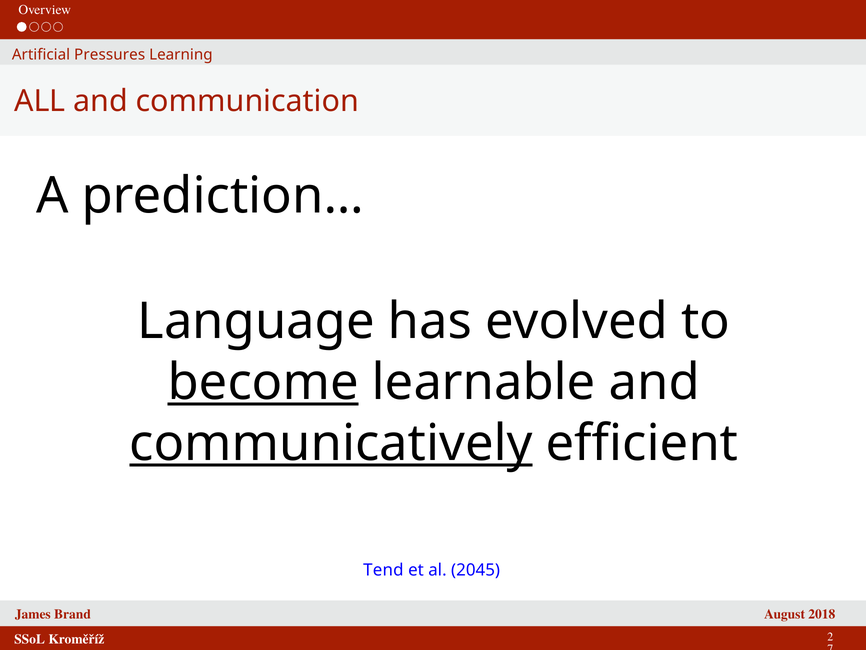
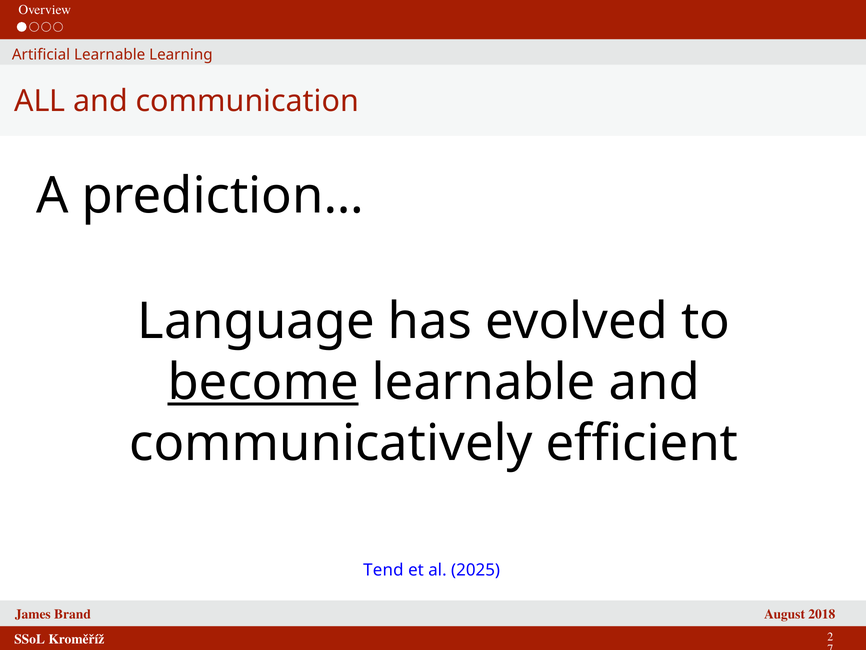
Artificial Pressures: Pressures -> Learnable
communicatively underline: present -> none
2045: 2045 -> 2025
